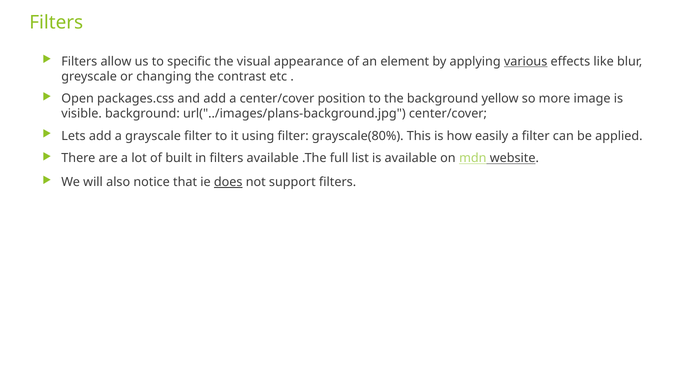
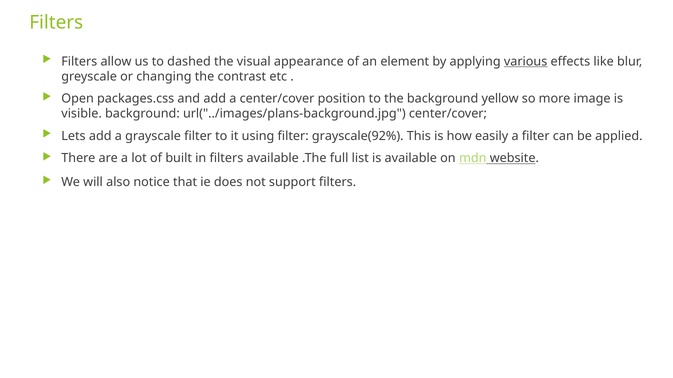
specific: specific -> dashed
grayscale(80%: grayscale(80% -> grayscale(92%
does underline: present -> none
